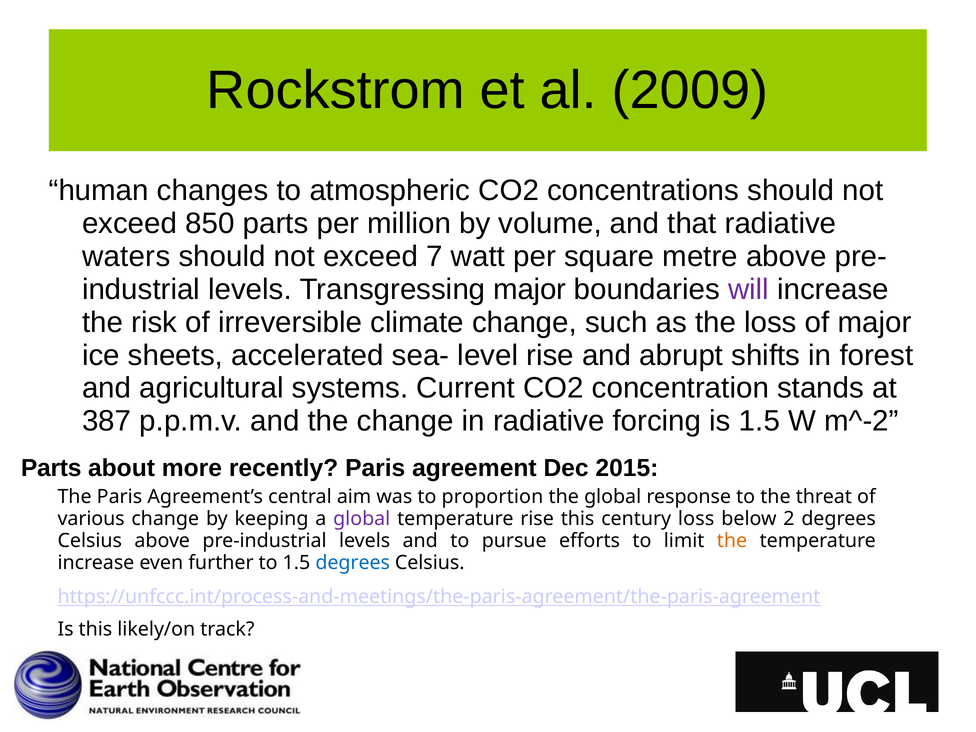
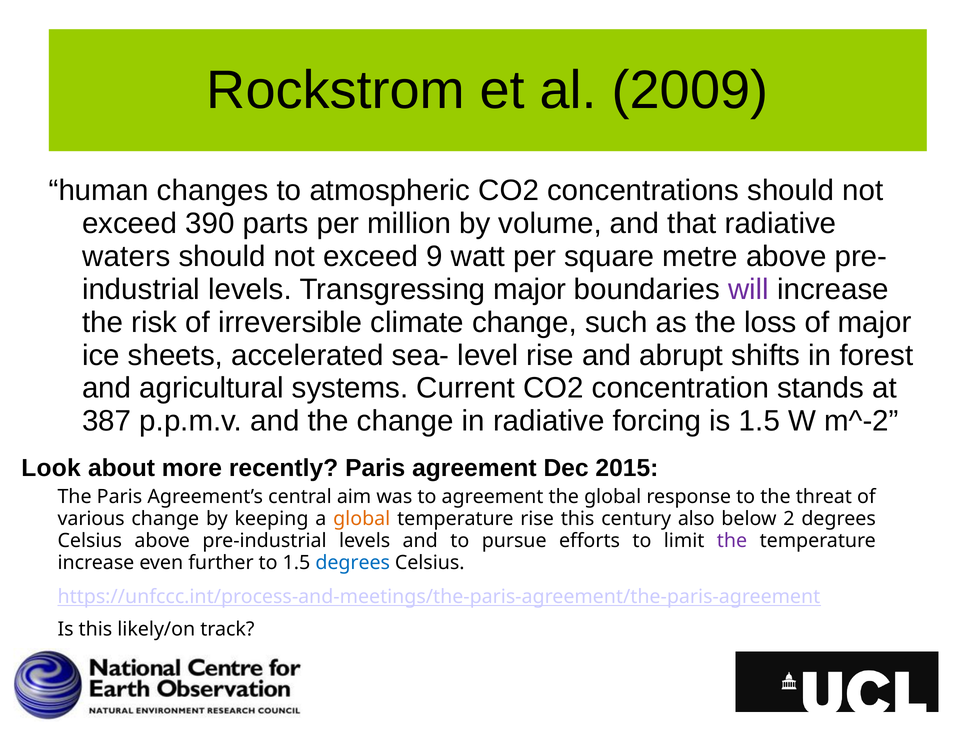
850: 850 -> 390
7: 7 -> 9
Parts at (51, 468): Parts -> Look
to proportion: proportion -> agreement
global at (362, 519) colour: purple -> orange
century loss: loss -> also
the at (732, 541) colour: orange -> purple
